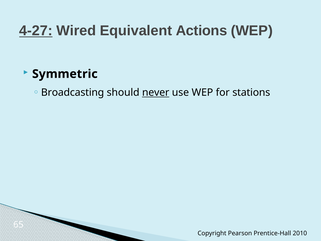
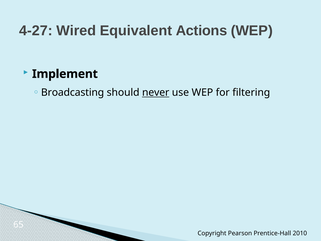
4-27 underline: present -> none
Symmetric: Symmetric -> Implement
stations: stations -> filtering
